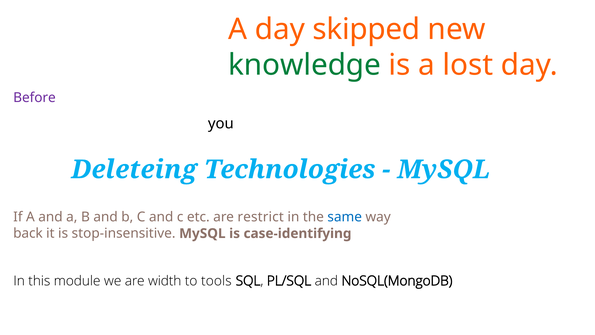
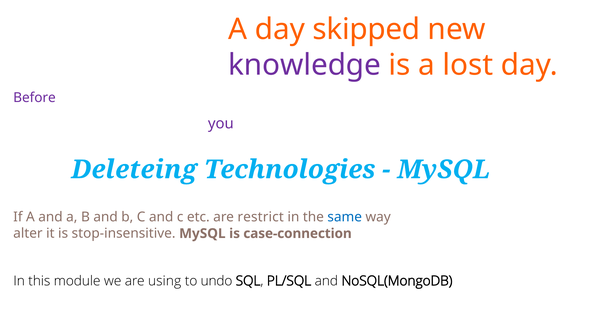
knowledge colour: green -> purple
you colour: black -> purple
back: back -> alter
case-identifying: case-identifying -> case-connection
width: width -> using
tools: tools -> undo
